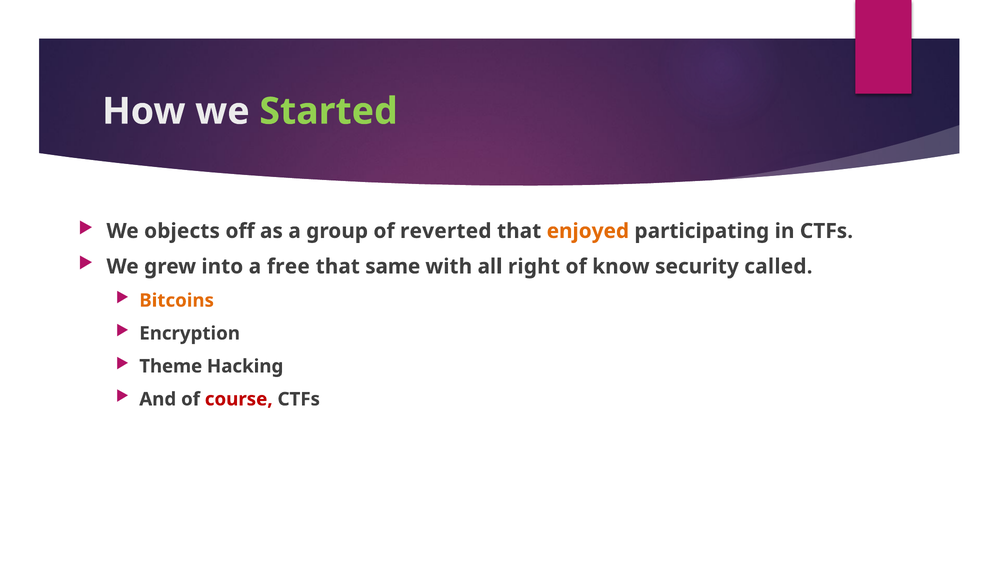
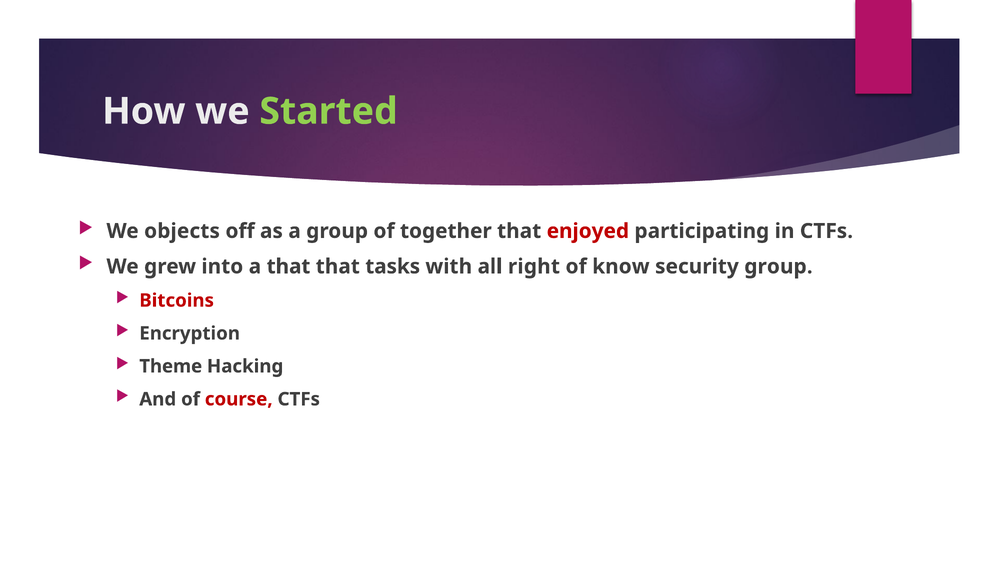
reverted: reverted -> together
enjoyed colour: orange -> red
a free: free -> that
same: same -> tasks
security called: called -> group
Bitcoins colour: orange -> red
